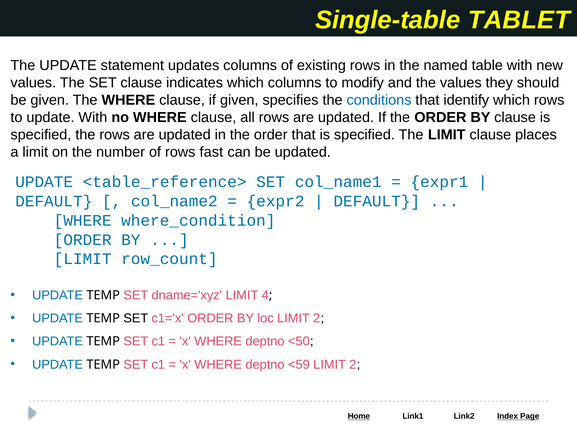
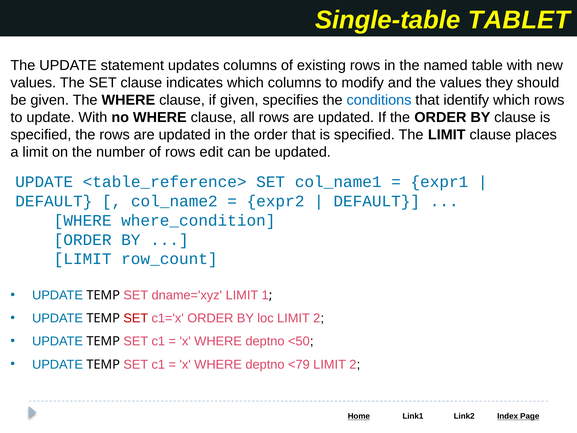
fast: fast -> edit
4: 4 -> 1
SET at (136, 318) colour: black -> red
<59: <59 -> <79
